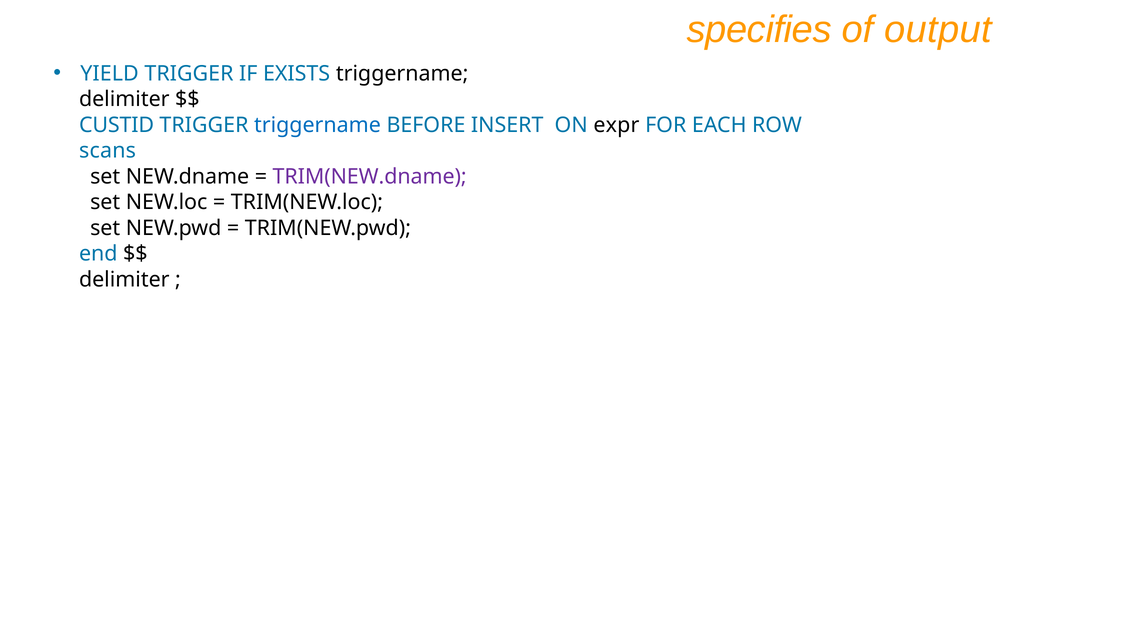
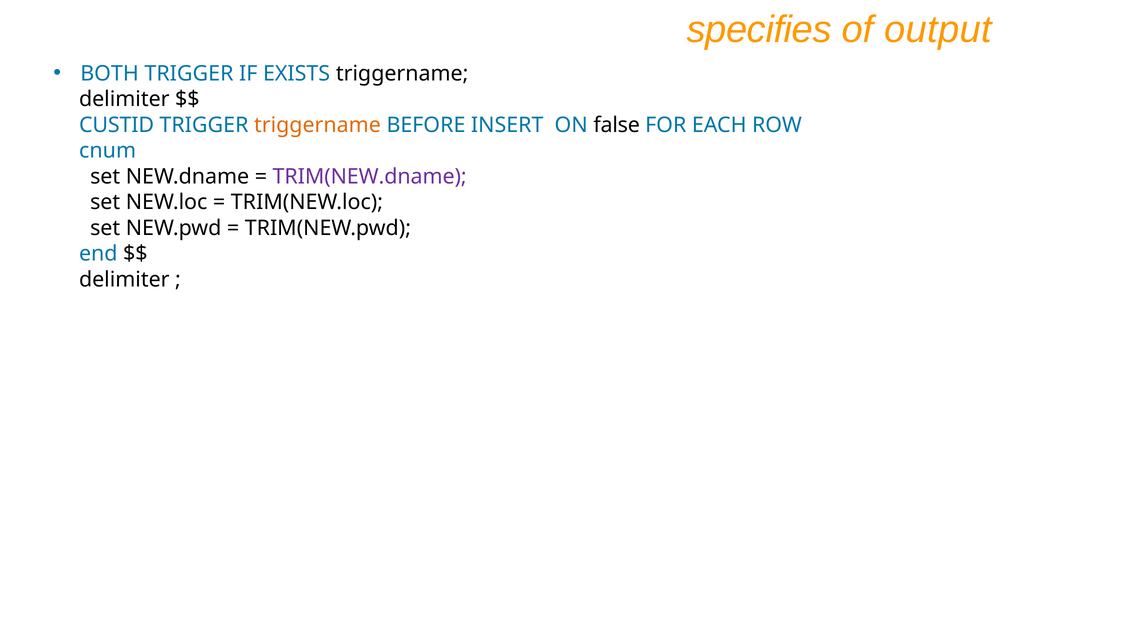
YIELD: YIELD -> BOTH
triggername at (317, 125) colour: blue -> orange
expr: expr -> false
scans: scans -> cnum
